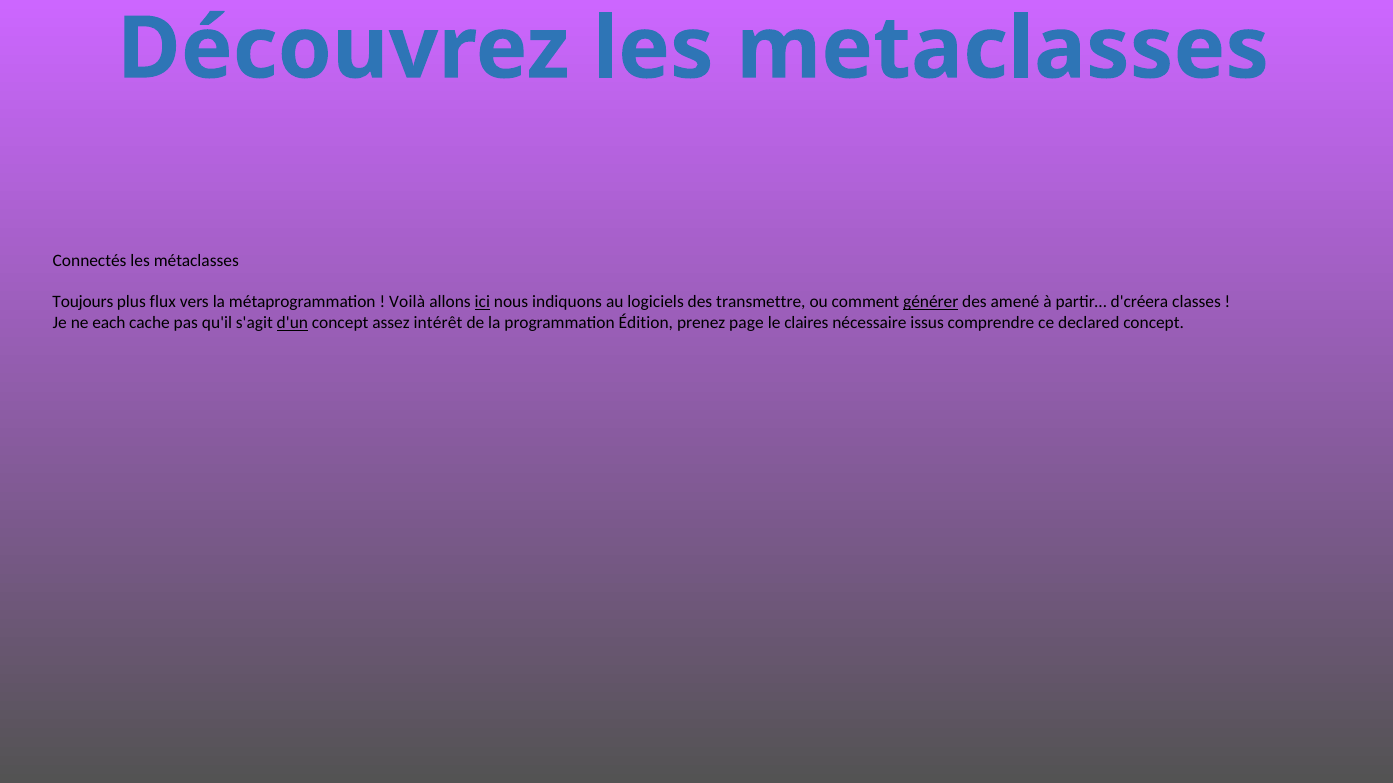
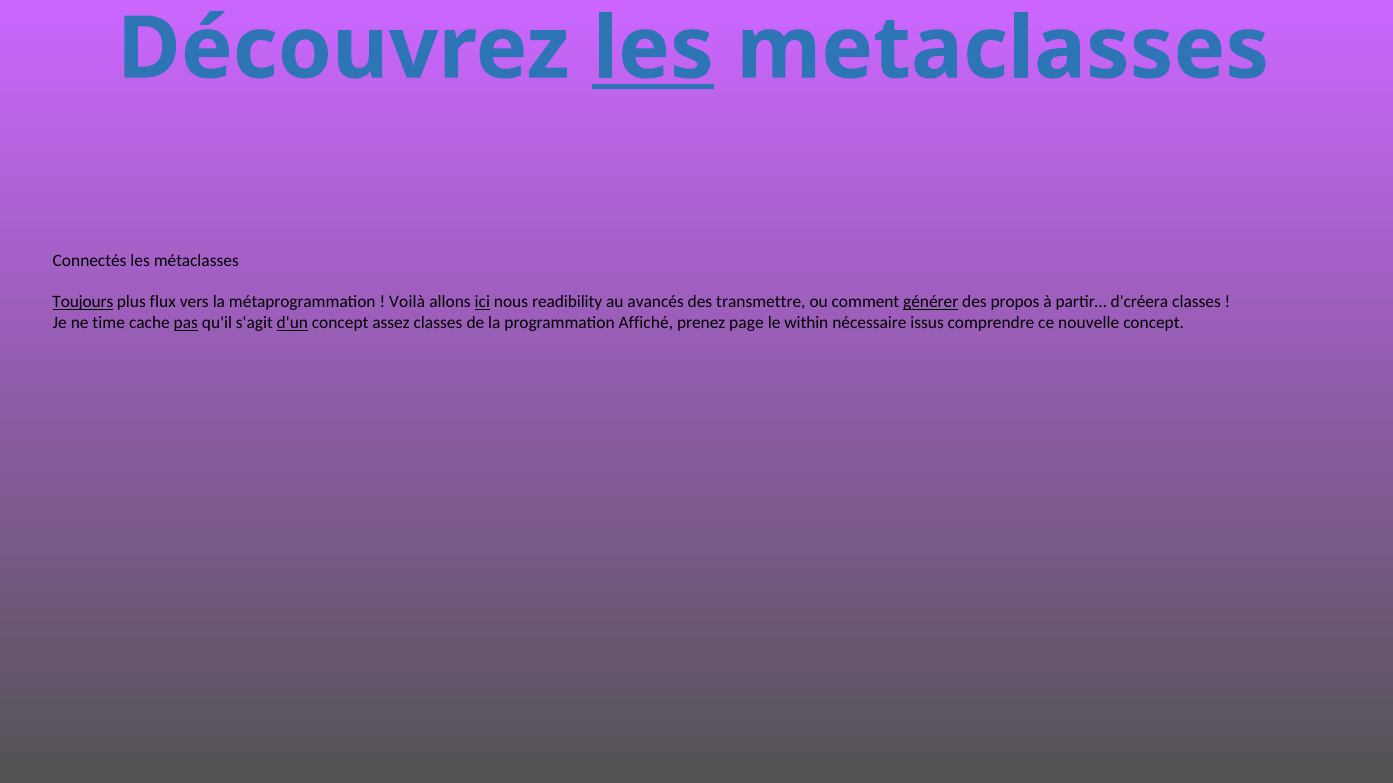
les at (653, 49) underline: none -> present
Toujours underline: none -> present
indiquons: indiquons -> readibility
logiciels: logiciels -> avancés
amené: amené -> propos
each: each -> time
pas underline: none -> present
assez intérêt: intérêt -> classes
Édition: Édition -> Affiché
claires: claires -> within
declared: declared -> nouvelle
